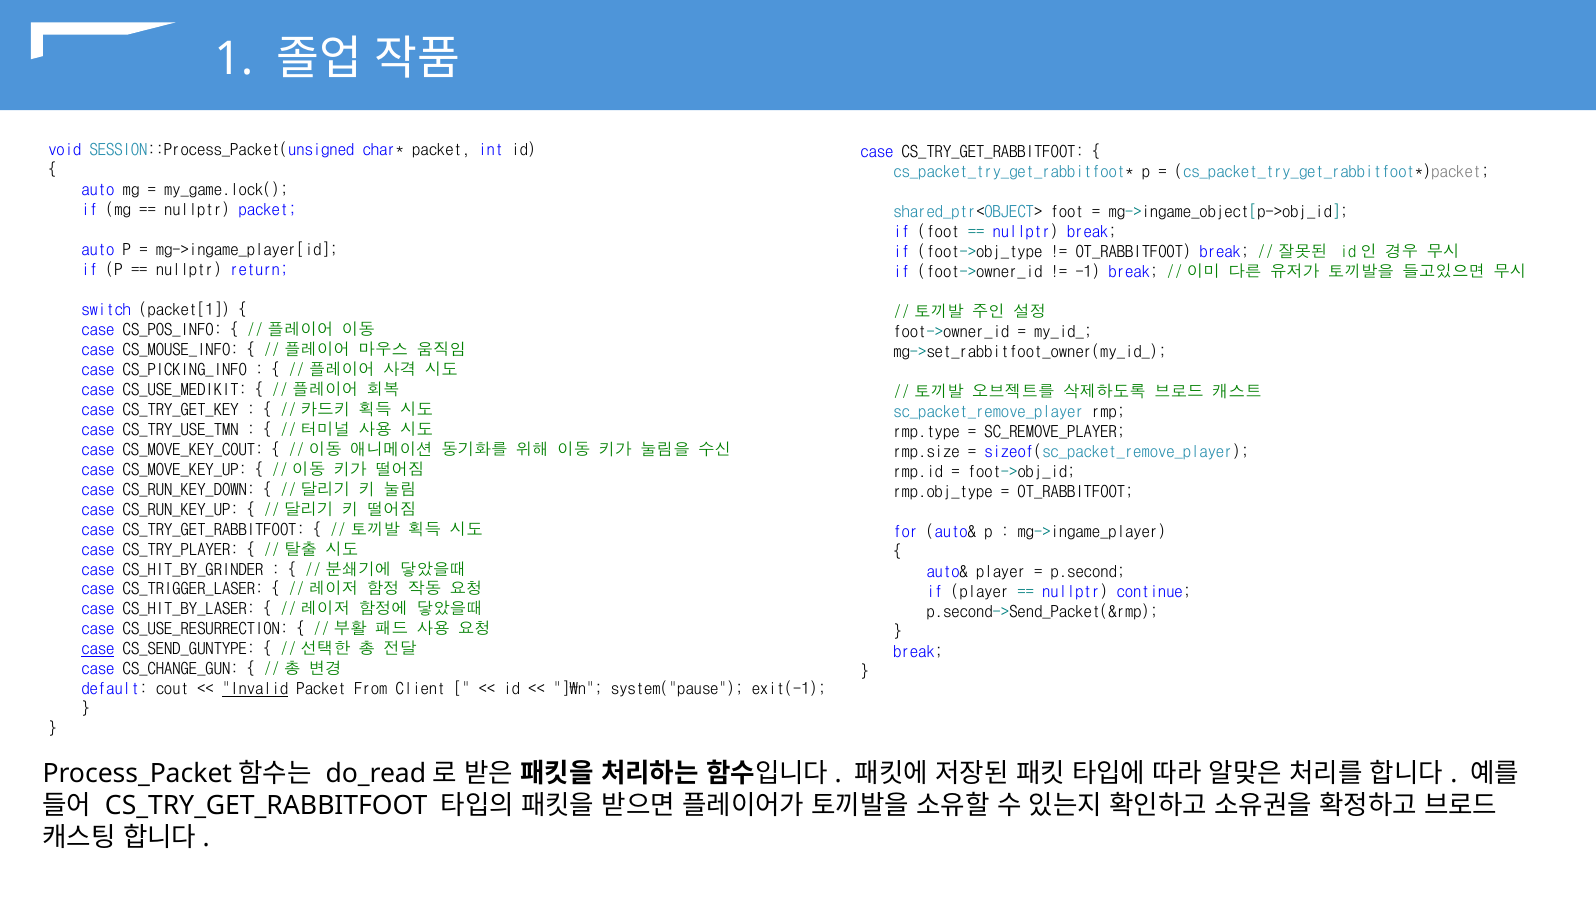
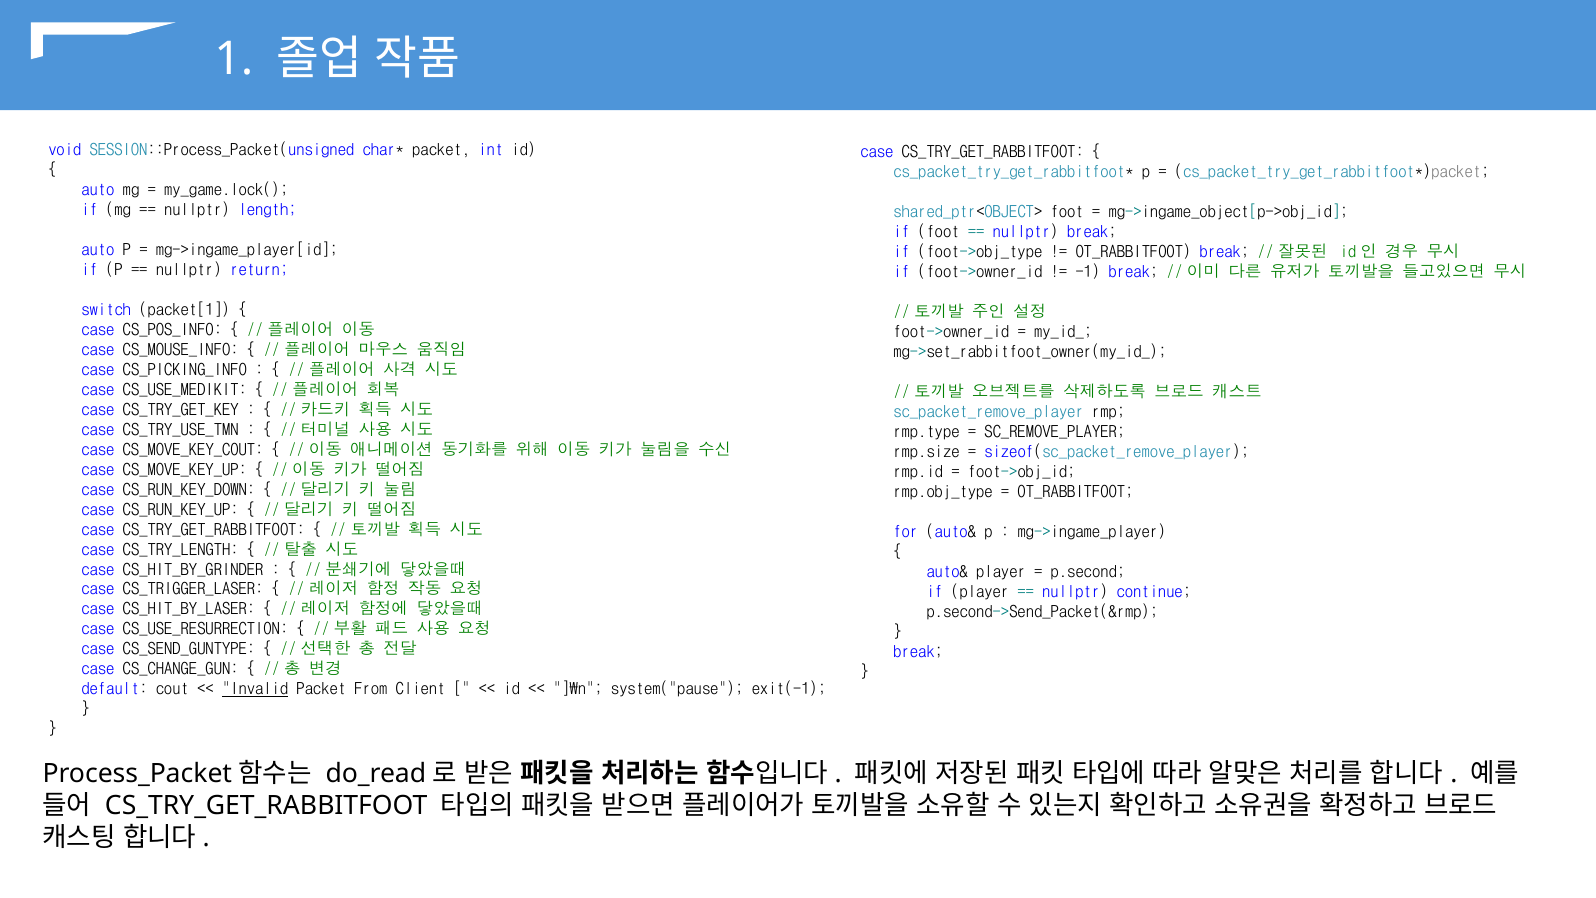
nullptr packet: packet -> length
CS_TRY_PLAYER: CS_TRY_PLAYER -> CS_TRY_LENGTH
case at (98, 649) underline: present -> none
